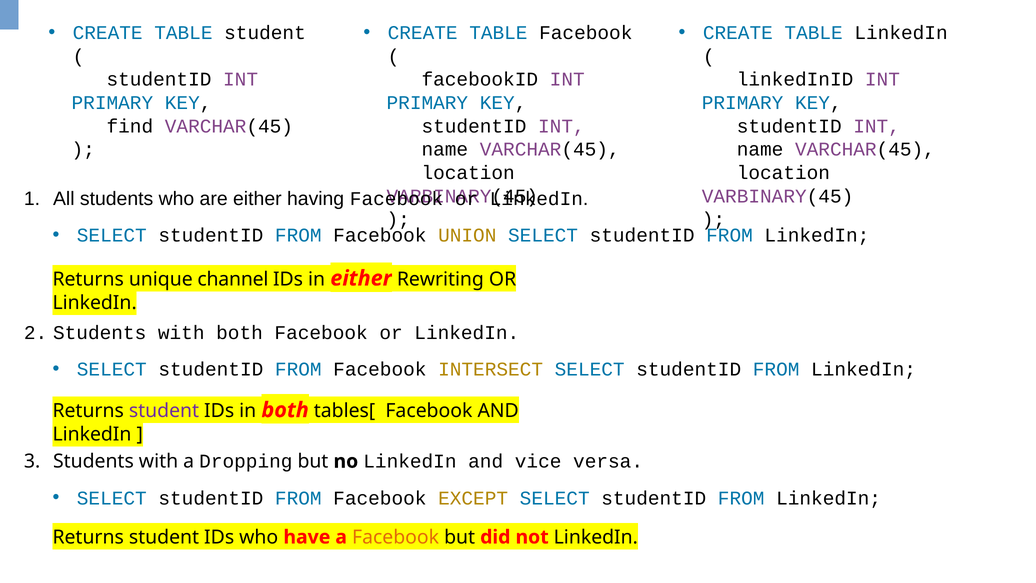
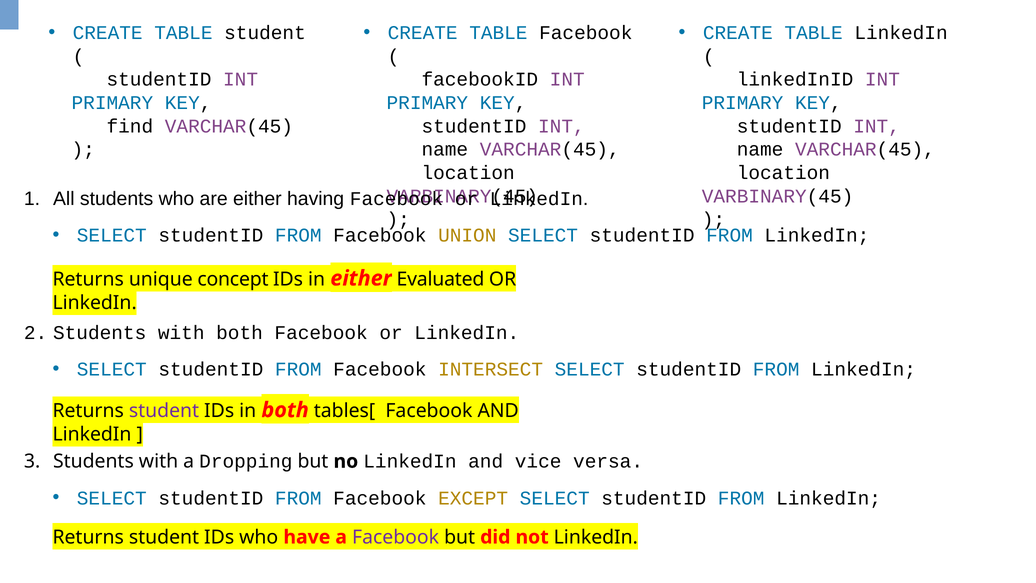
channel: channel -> concept
Rewriting: Rewriting -> Evaluated
Facebook at (396, 537) colour: orange -> purple
